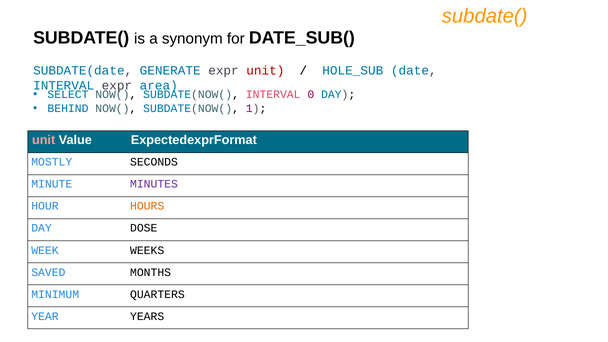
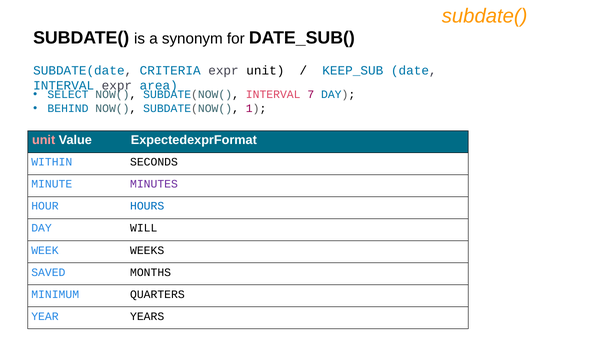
GENERATE: GENERATE -> CRITERIA
unit at (265, 70) colour: red -> black
HOLE_SUB: HOLE_SUB -> KEEP_SUB
0: 0 -> 7
MOSTLY: MOSTLY -> WITHIN
HOURS colour: orange -> blue
DOSE: DOSE -> WILL
